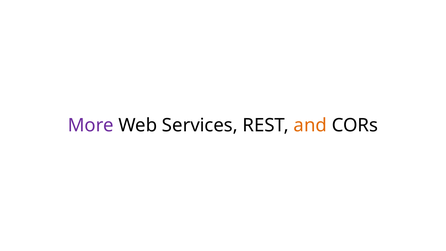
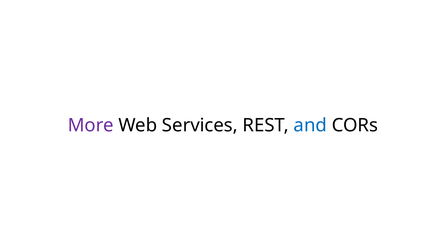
and colour: orange -> blue
